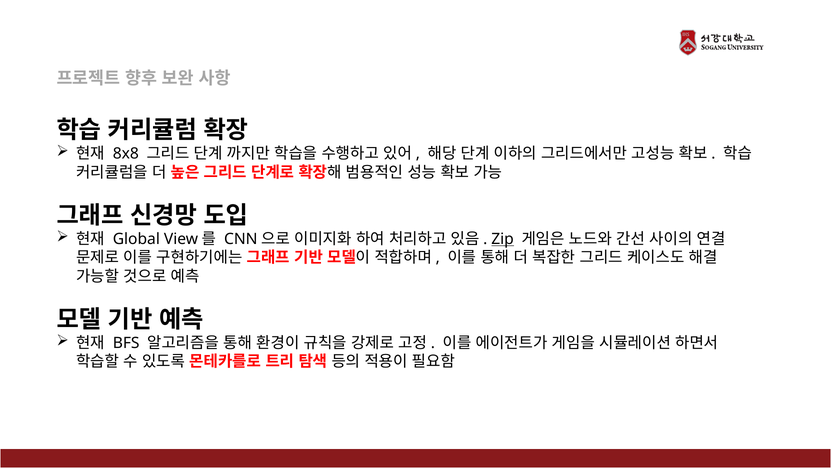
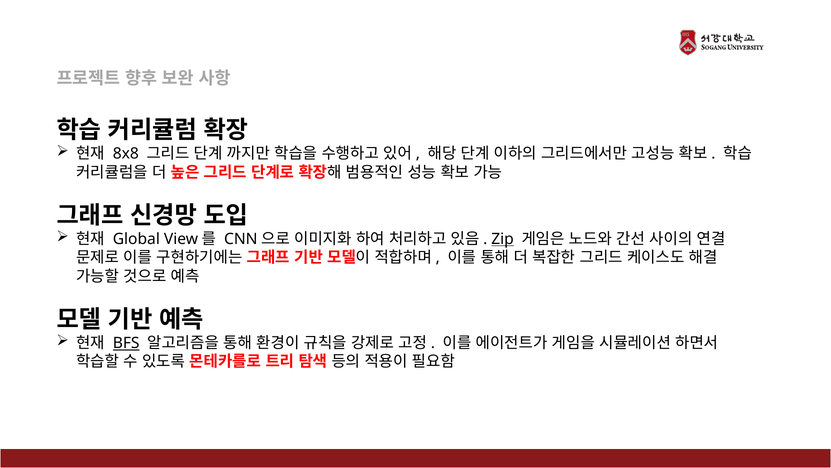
BFS underline: none -> present
